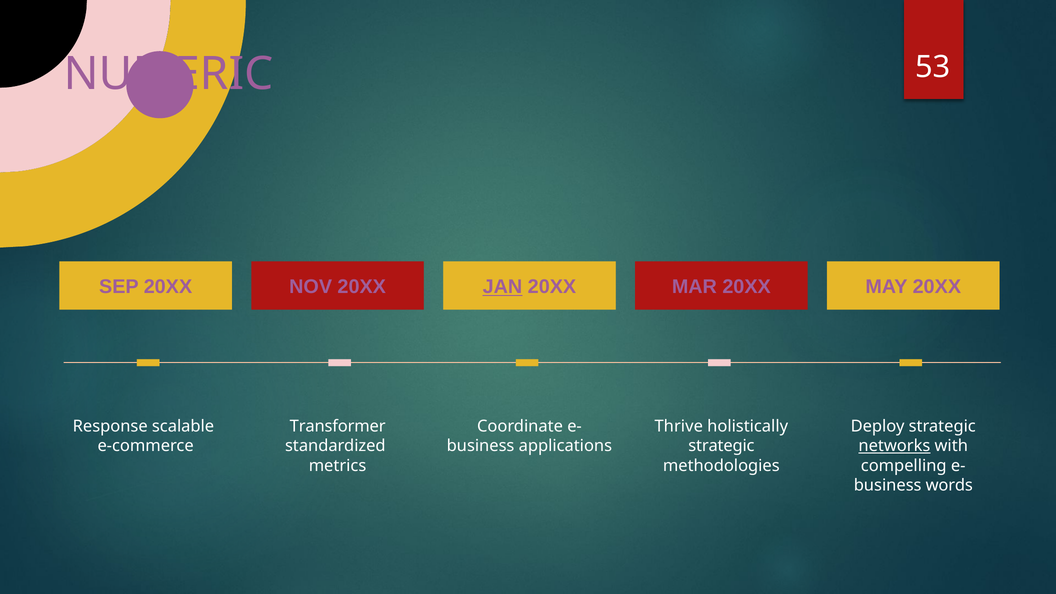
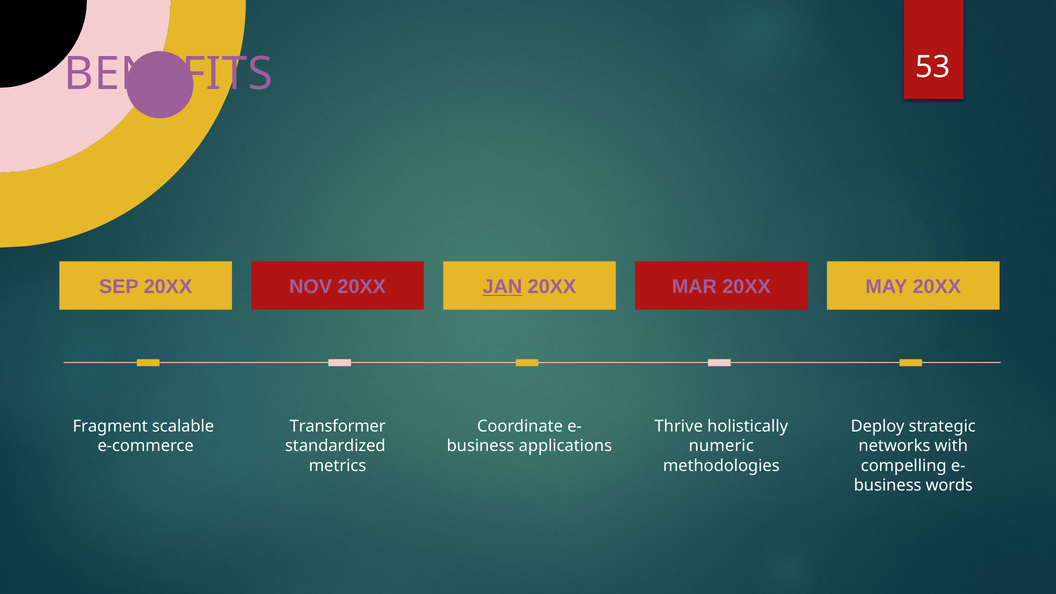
NUMERIC: NUMERIC -> BENEFITS
Response: Response -> Fragment
strategic at (721, 446): strategic -> numeric
networks underline: present -> none
